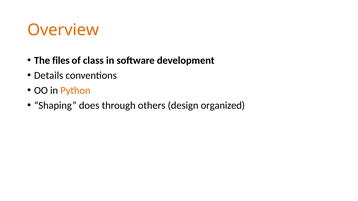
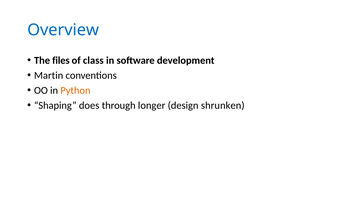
Overview colour: orange -> blue
Details: Details -> Martin
others: others -> longer
organized: organized -> shrunken
